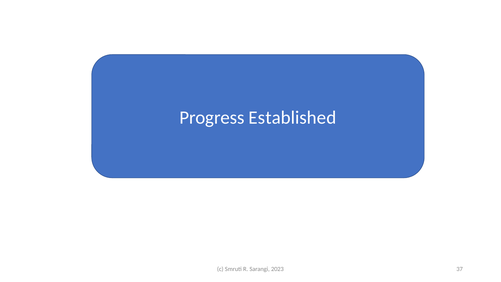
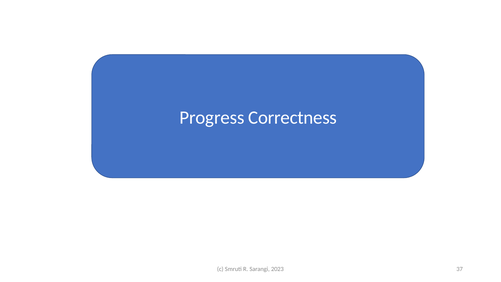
Established: Established -> Correctness
